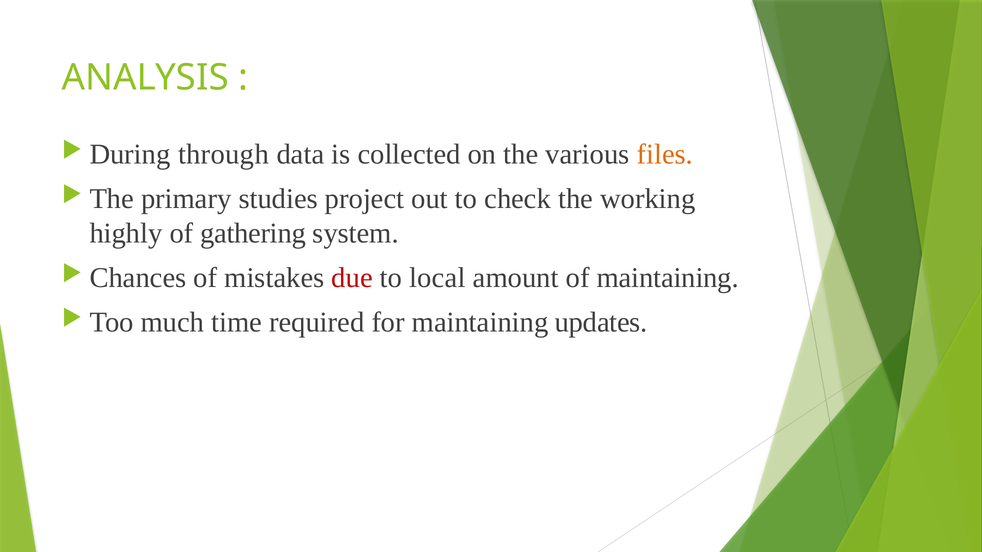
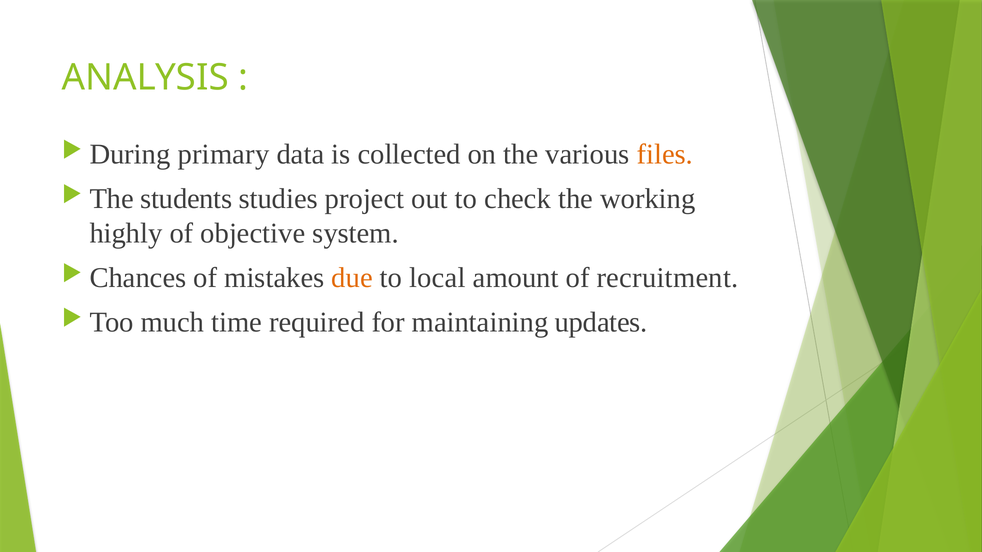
through: through -> primary
primary: primary -> students
gathering: gathering -> objective
due colour: red -> orange
of maintaining: maintaining -> recruitment
